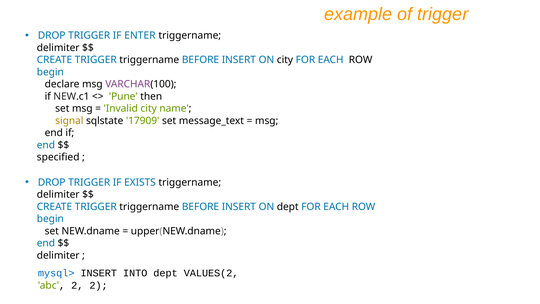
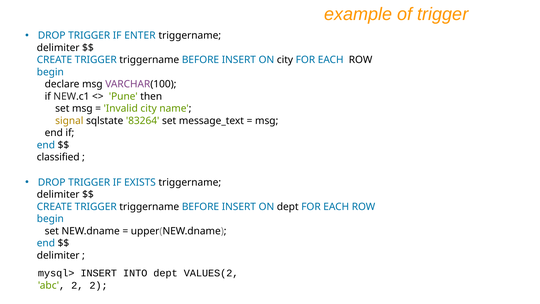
17909: 17909 -> 83264
specified: specified -> classified
mysql> colour: blue -> black
